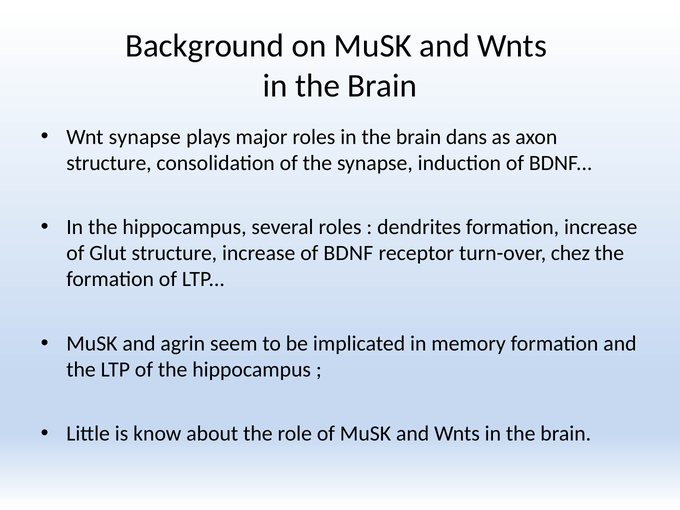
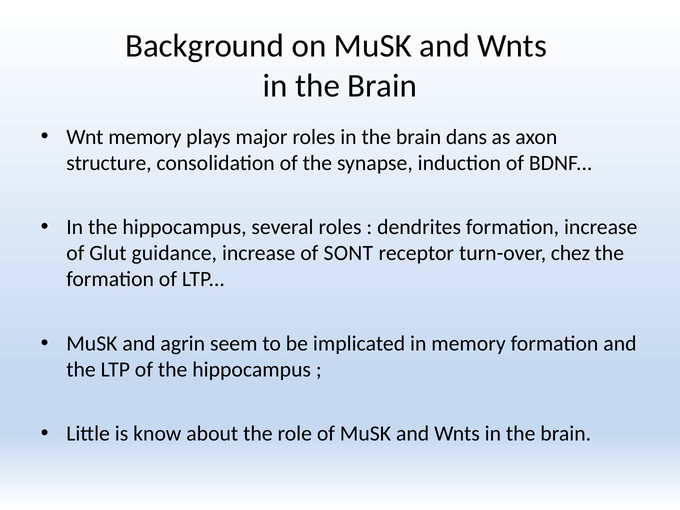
Wnt synapse: synapse -> memory
Glut structure: structure -> guidance
increase of BDNF: BDNF -> SONT
